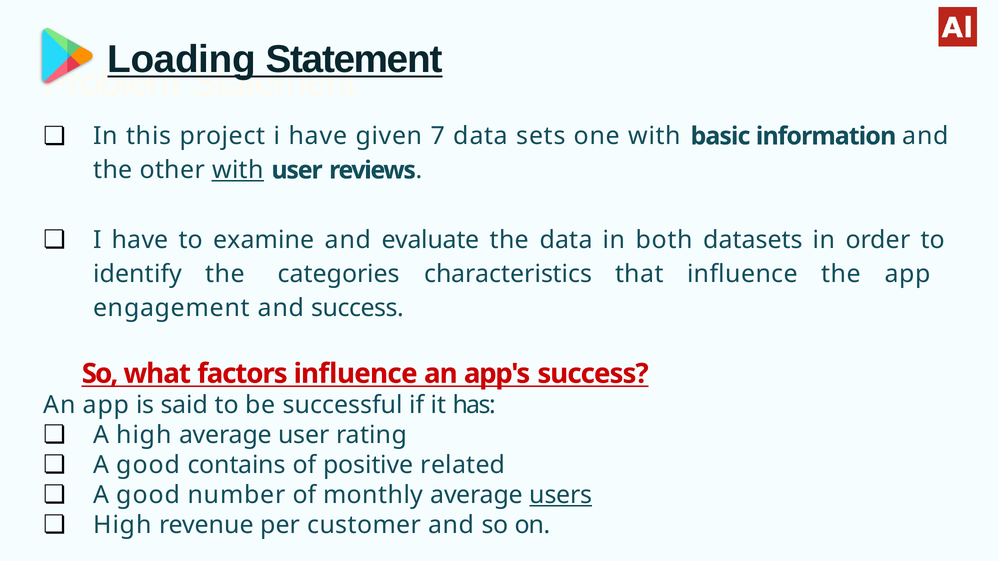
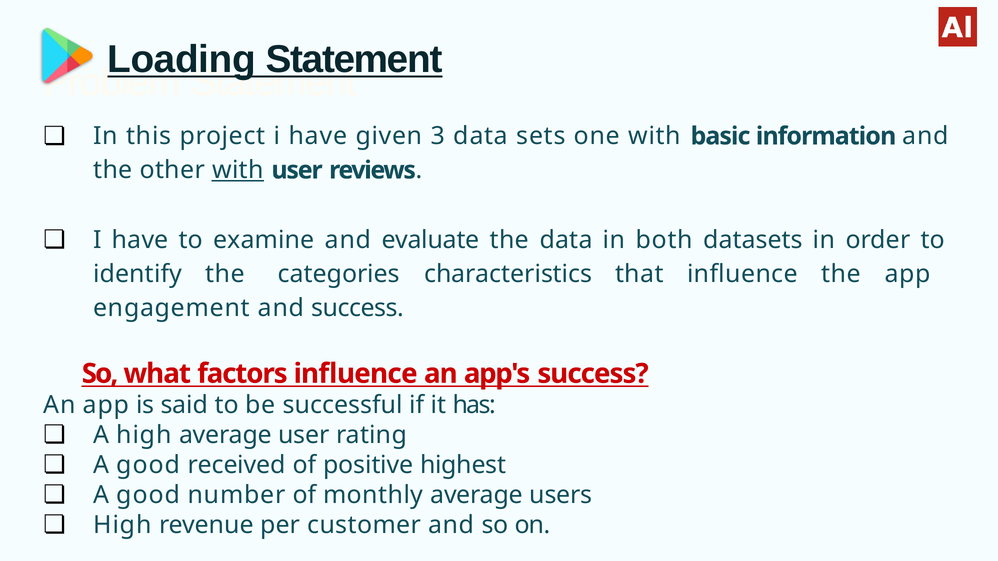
7: 7 -> 3
contains: contains -> received
related: related -> highest
users underline: present -> none
